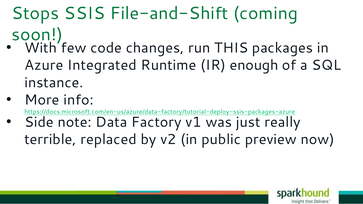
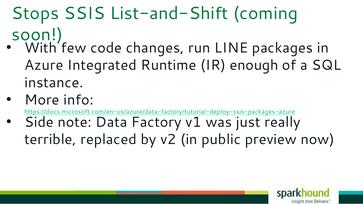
File-and-Shift: File-and-Shift -> List-and-Shift
THIS: THIS -> LINE
